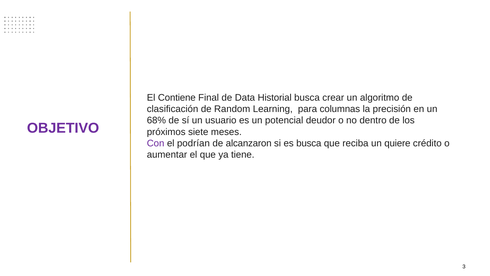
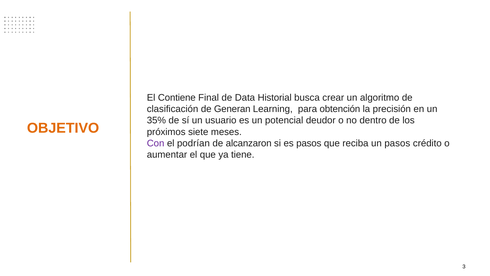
Random: Random -> Generan
columnas: columnas -> obtención
68%: 68% -> 35%
OBJETIVO colour: purple -> orange
es busca: busca -> pasos
un quiere: quiere -> pasos
